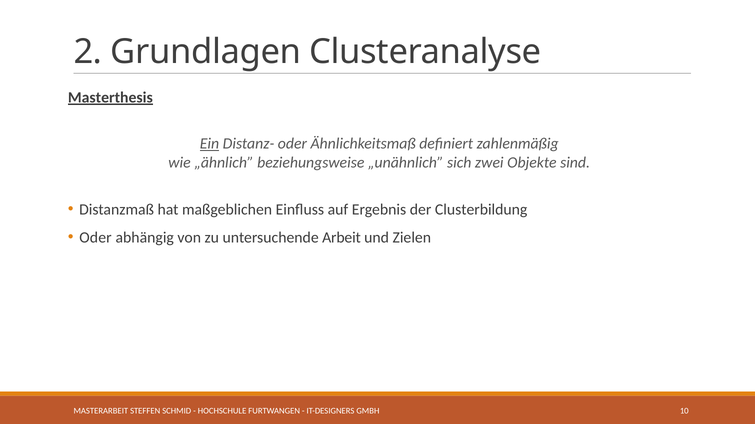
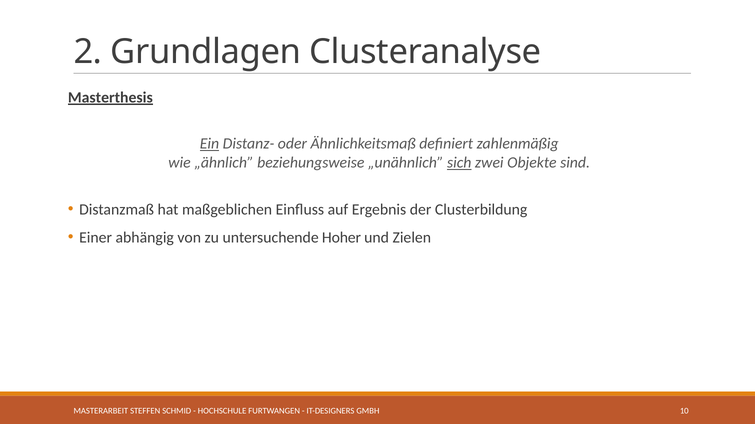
sich underline: none -> present
Oder at (95, 238): Oder -> Einer
Arbeit: Arbeit -> Hoher
